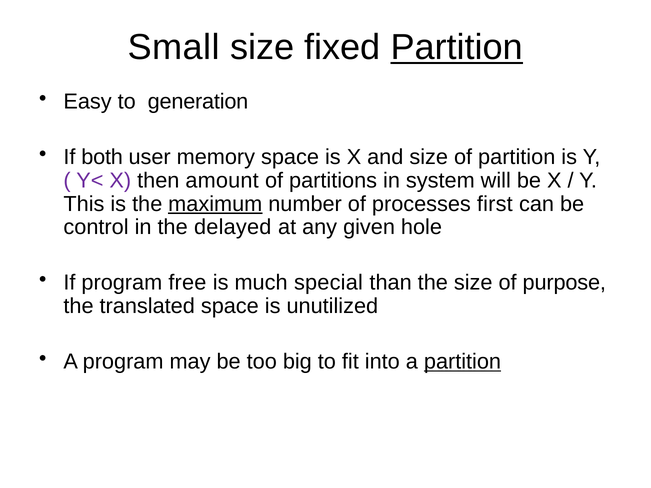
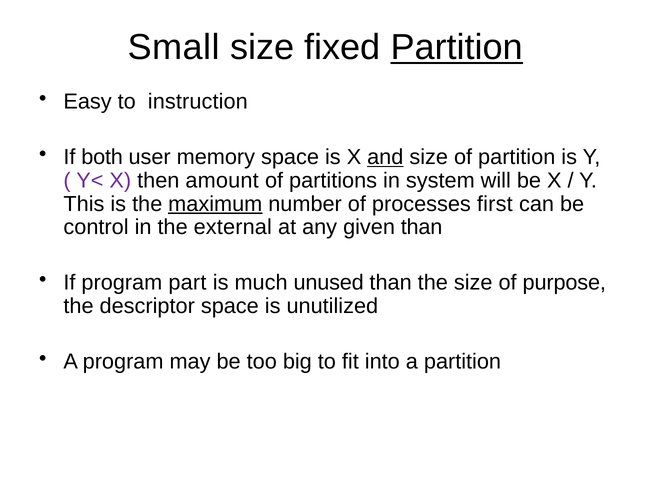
generation: generation -> instruction
and underline: none -> present
delayed: delayed -> external
given hole: hole -> than
free: free -> part
special: special -> unused
translated: translated -> descriptor
partition at (463, 362) underline: present -> none
